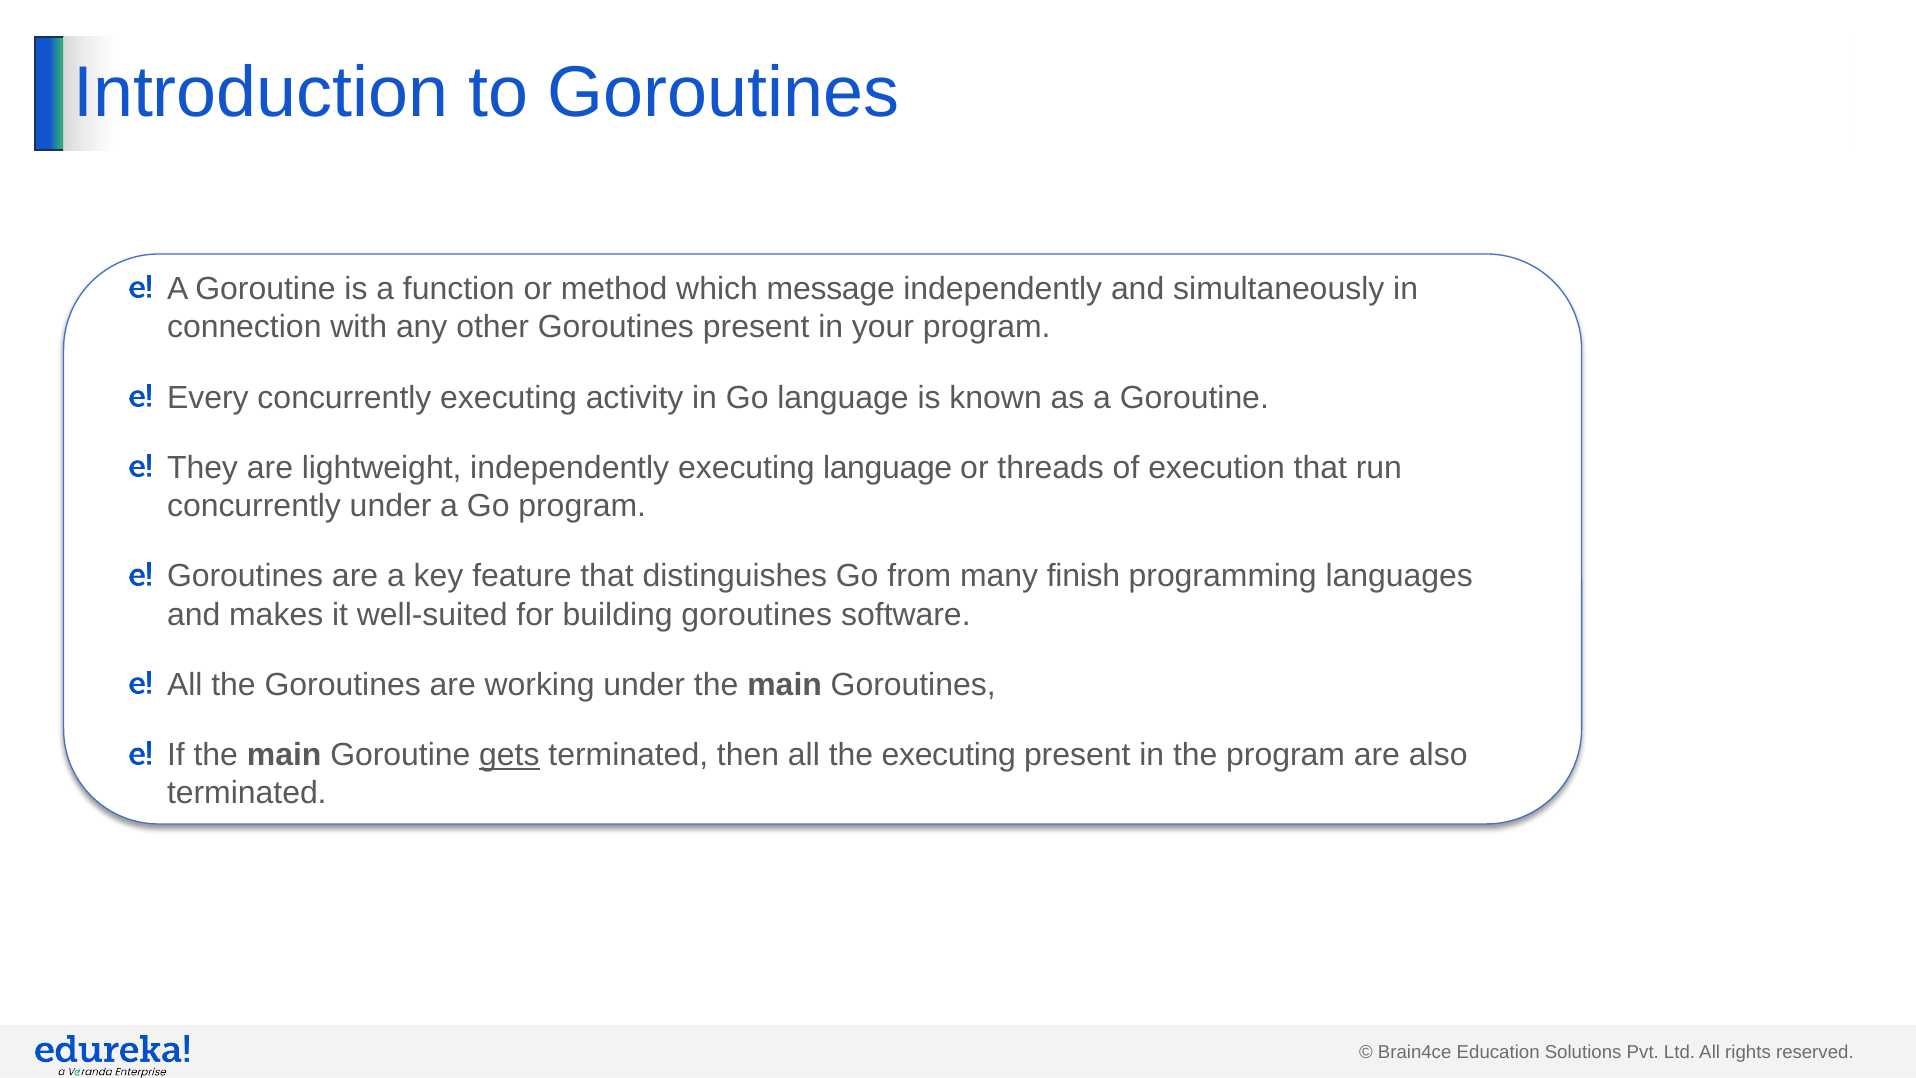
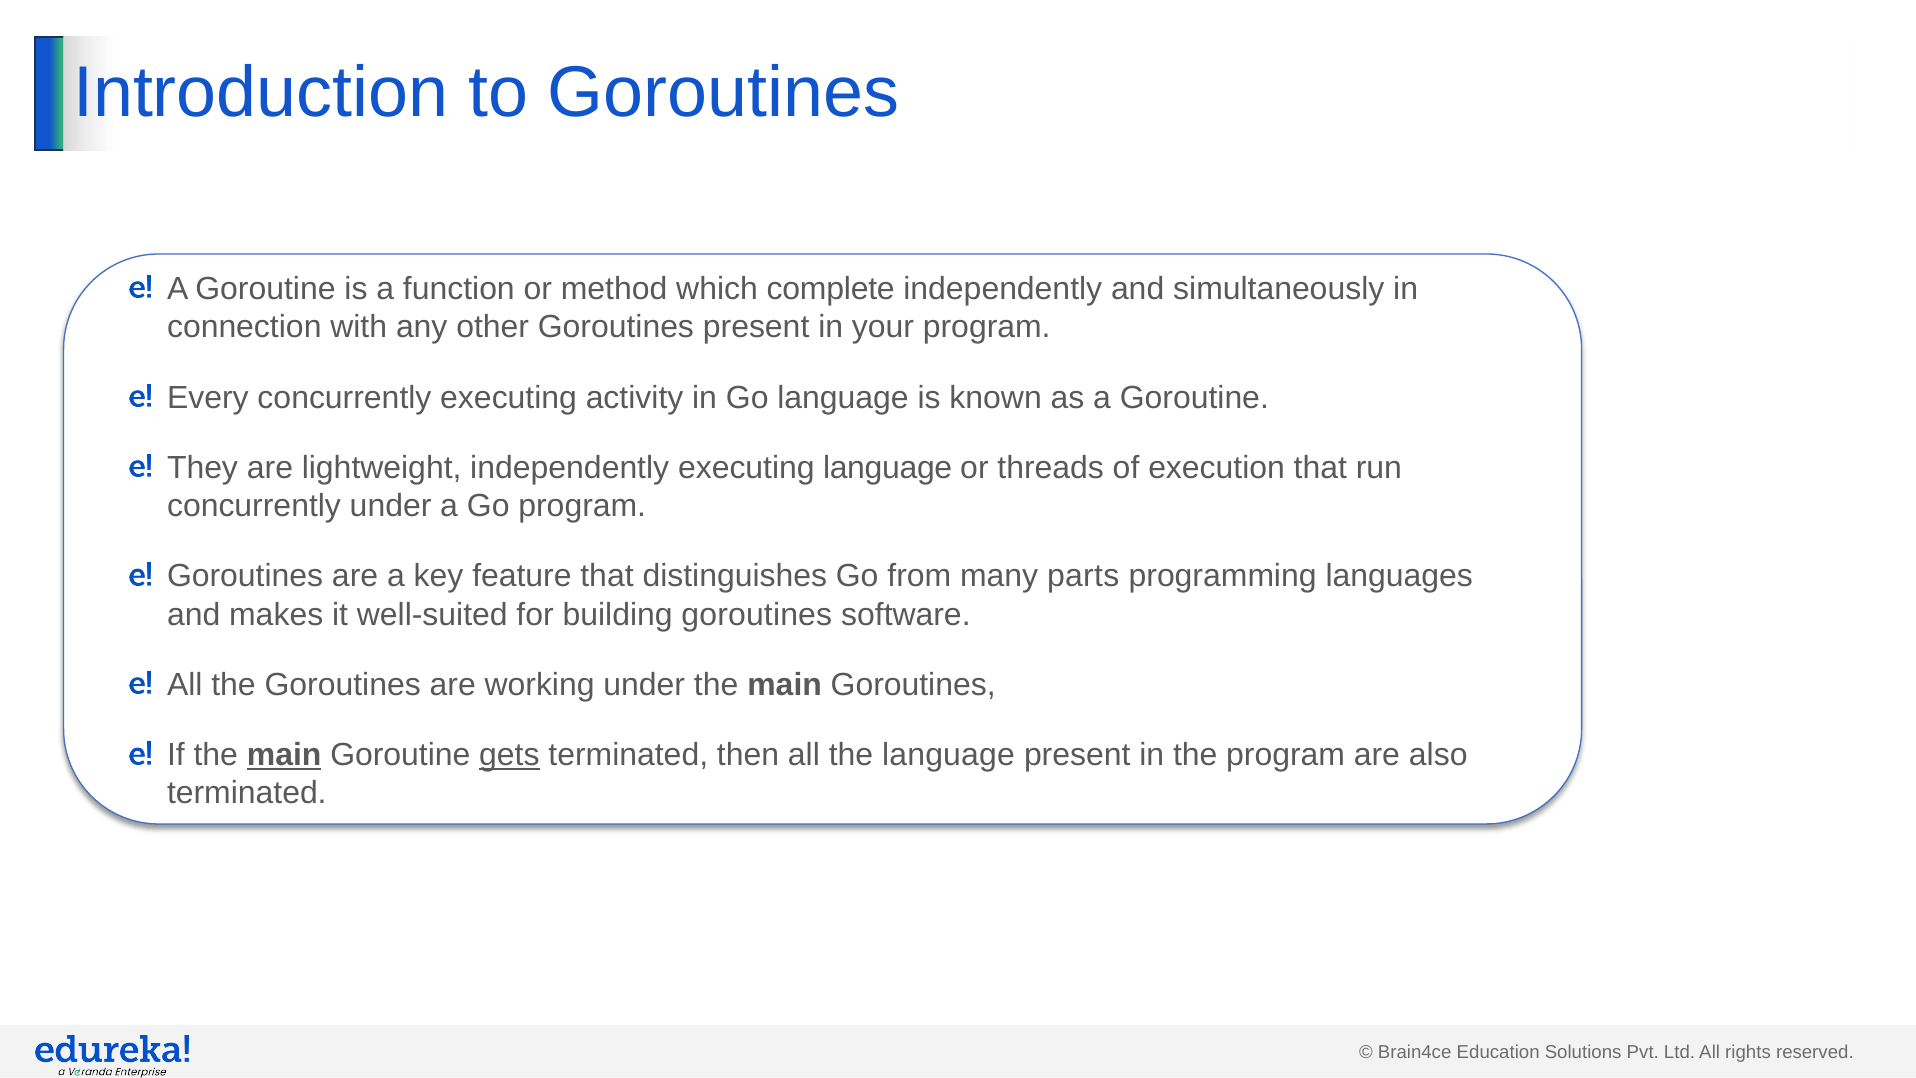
message: message -> complete
finish: finish -> parts
main at (284, 755) underline: none -> present
the executing: executing -> language
